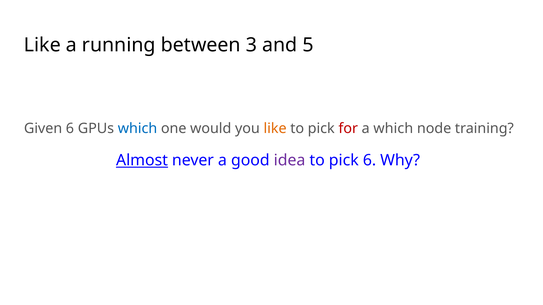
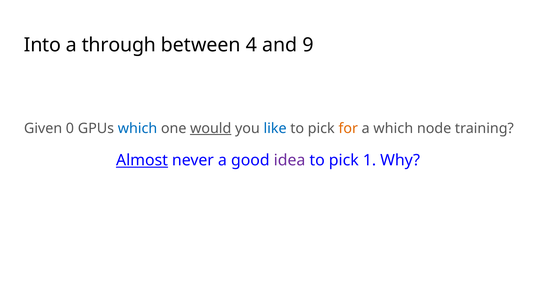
Like at (42, 45): Like -> Into
running: running -> through
3: 3 -> 4
5: 5 -> 9
Given 6: 6 -> 0
would underline: none -> present
like at (275, 129) colour: orange -> blue
for colour: red -> orange
pick 6: 6 -> 1
